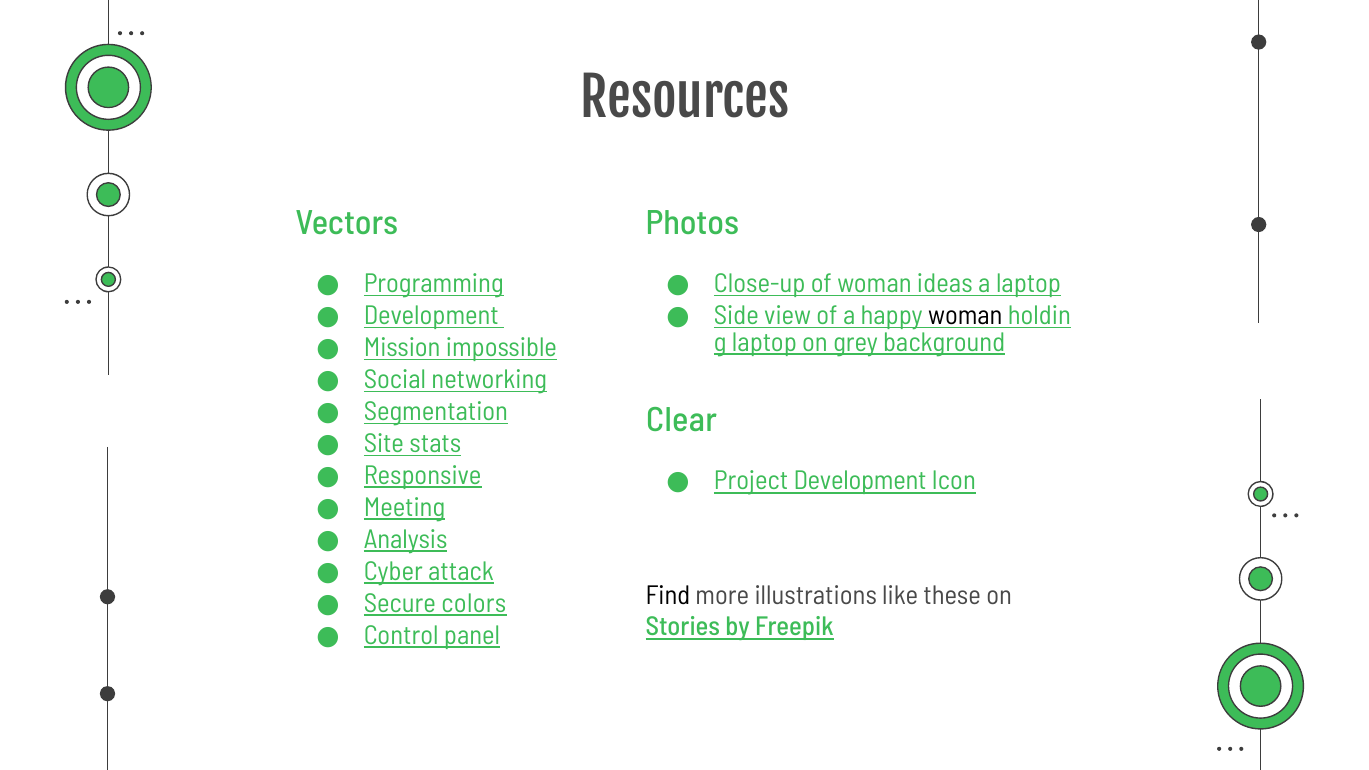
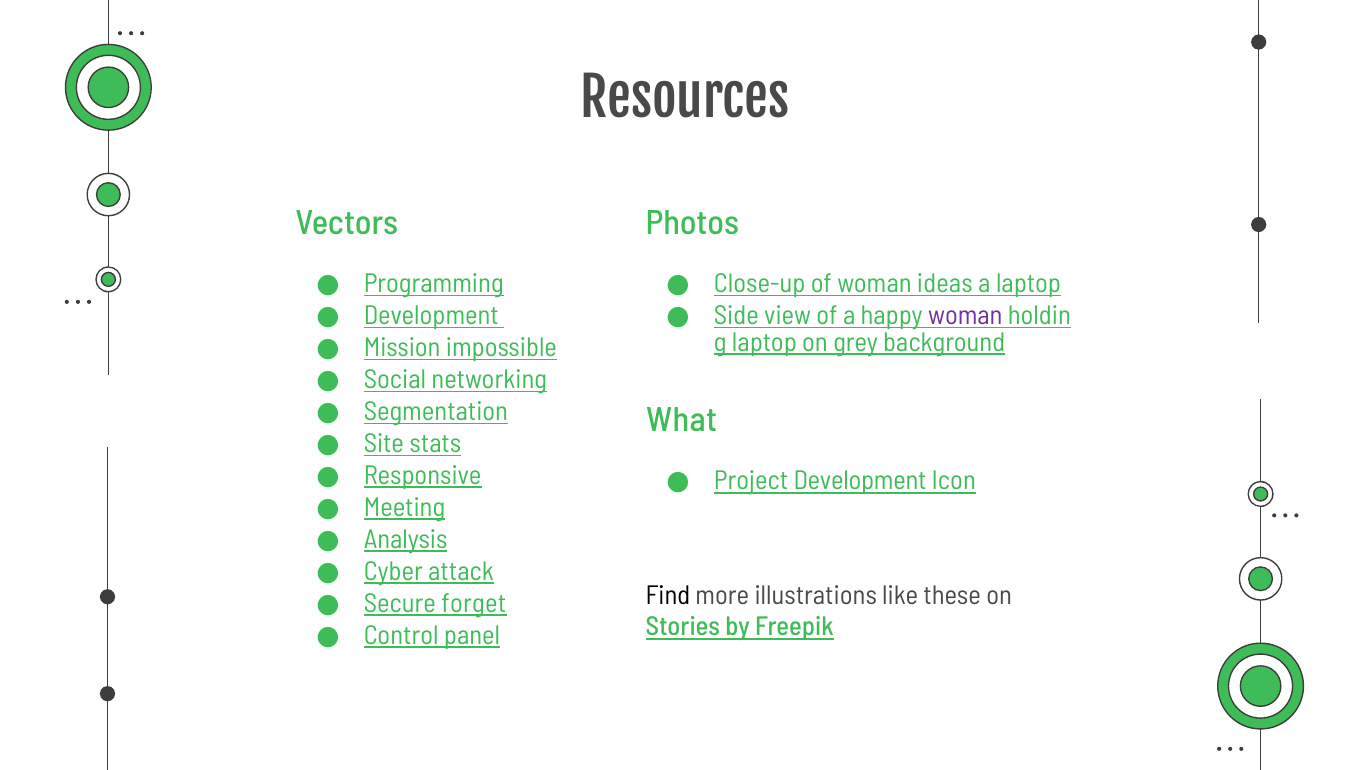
woman at (965, 316) colour: black -> purple
Clear: Clear -> What
colors: colors -> forget
